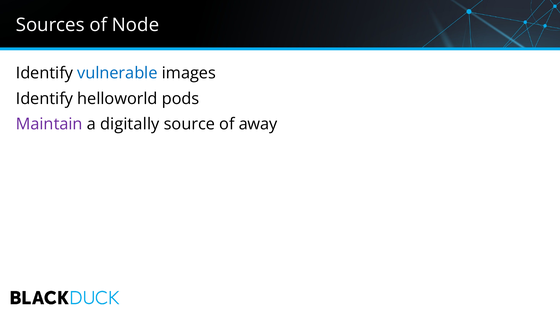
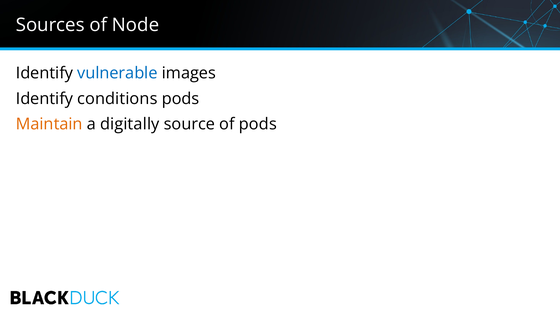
helloworld: helloworld -> conditions
Maintain colour: purple -> orange
of away: away -> pods
